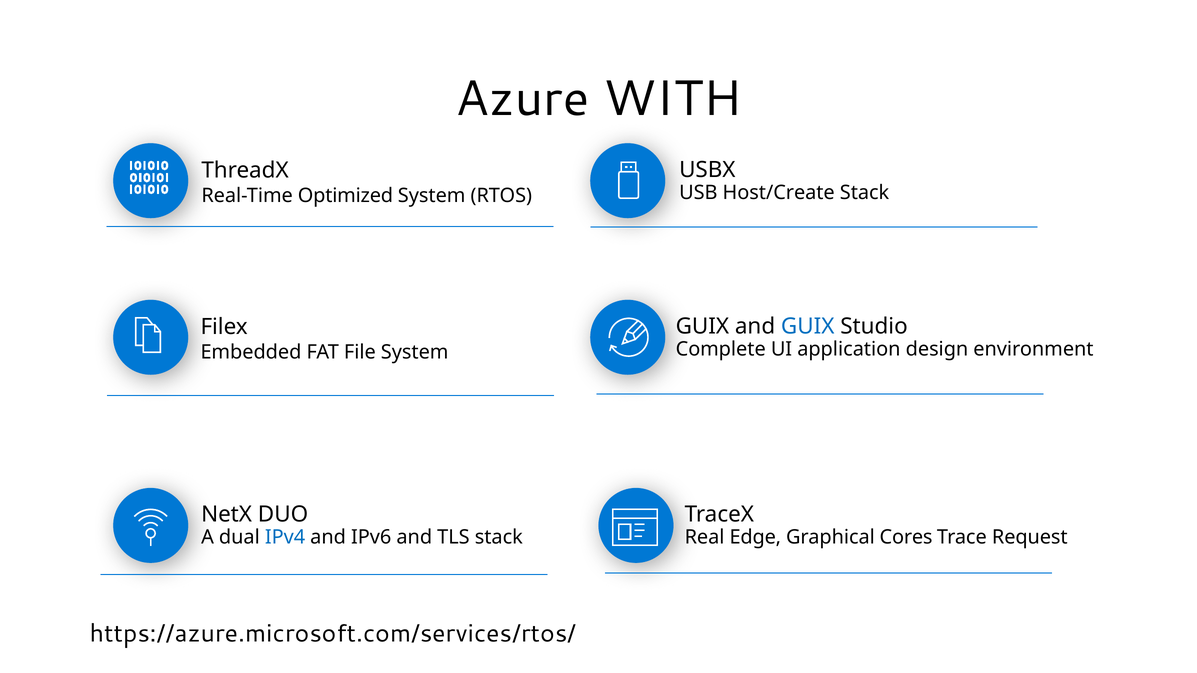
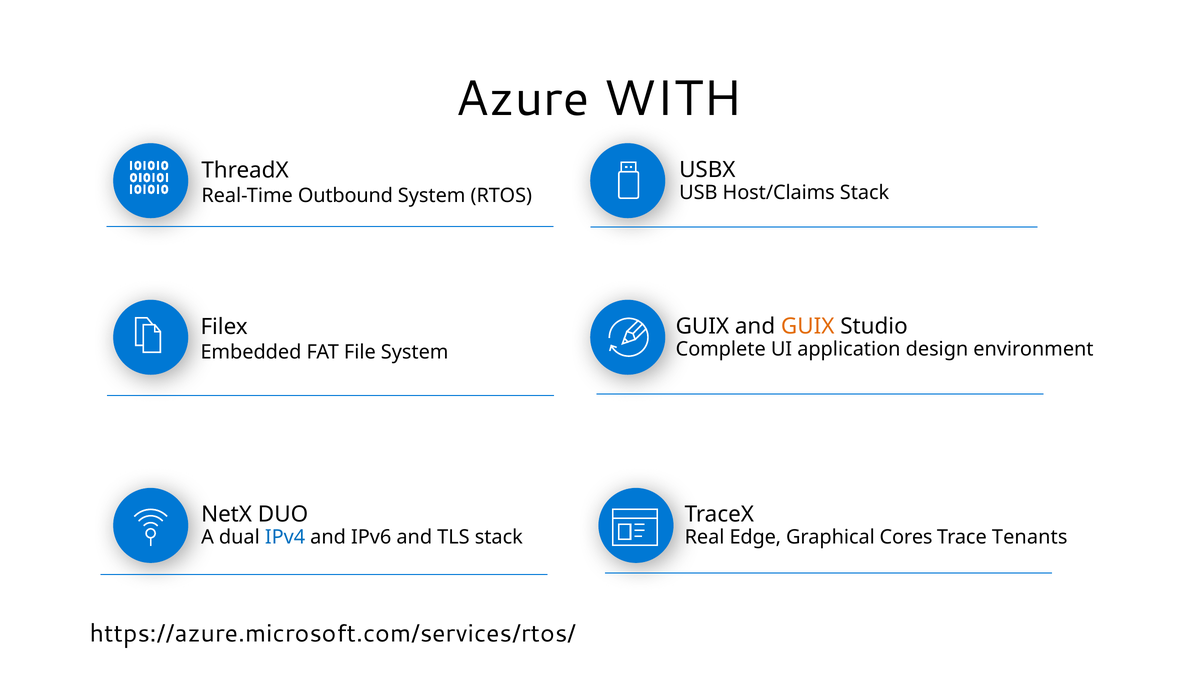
Host/Create: Host/Create -> Host/Claims
Optimized: Optimized -> Outbound
GUIX at (808, 326) colour: blue -> orange
Request: Request -> Tenants
